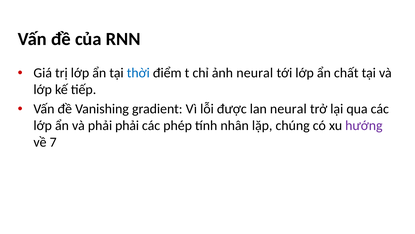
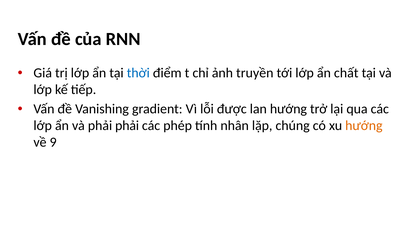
ảnh neural: neural -> truyền
lan neural: neural -> hướng
hướng at (364, 125) colour: purple -> orange
7: 7 -> 9
